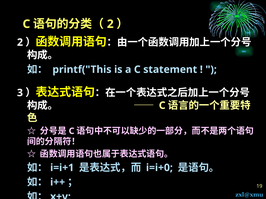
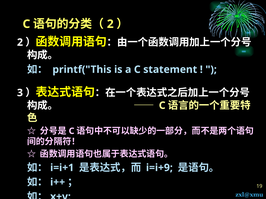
i=i+0: i=i+0 -> i=i+9
